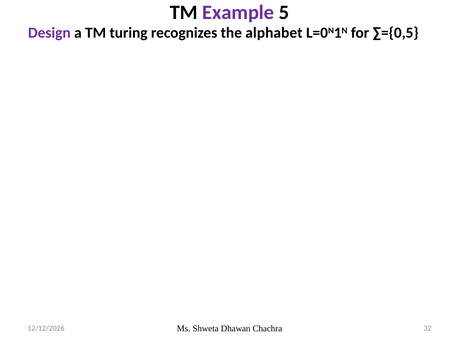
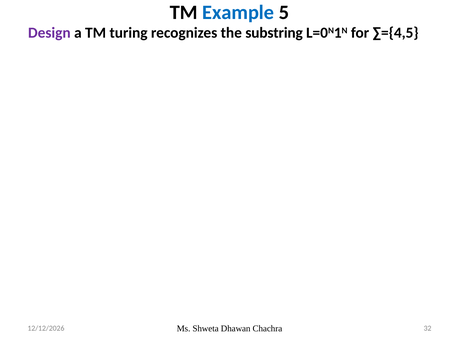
Example colour: purple -> blue
alphabet: alphabet -> substring
∑={0,5: ∑={0,5 -> ∑={4,5
